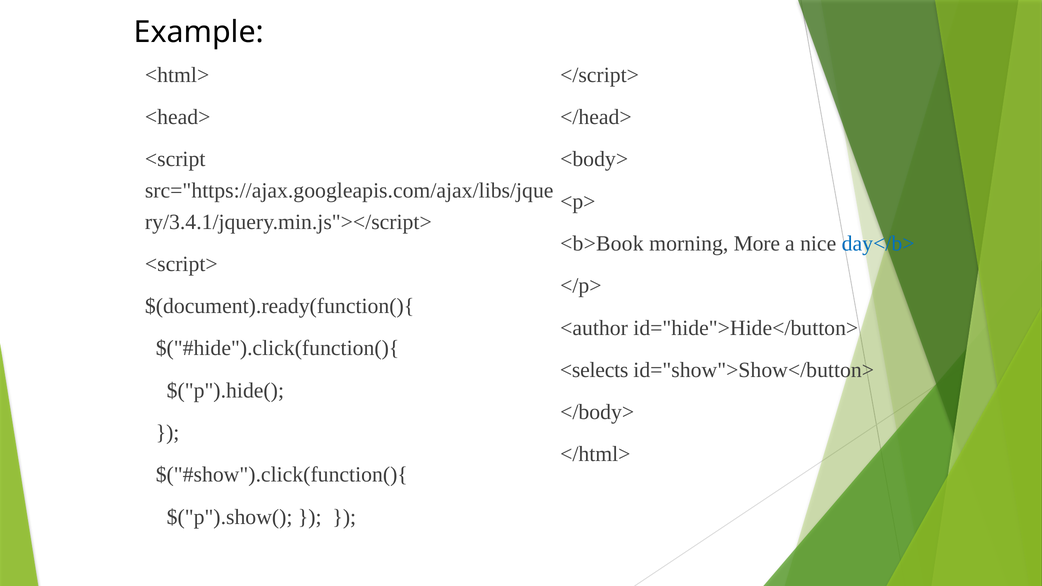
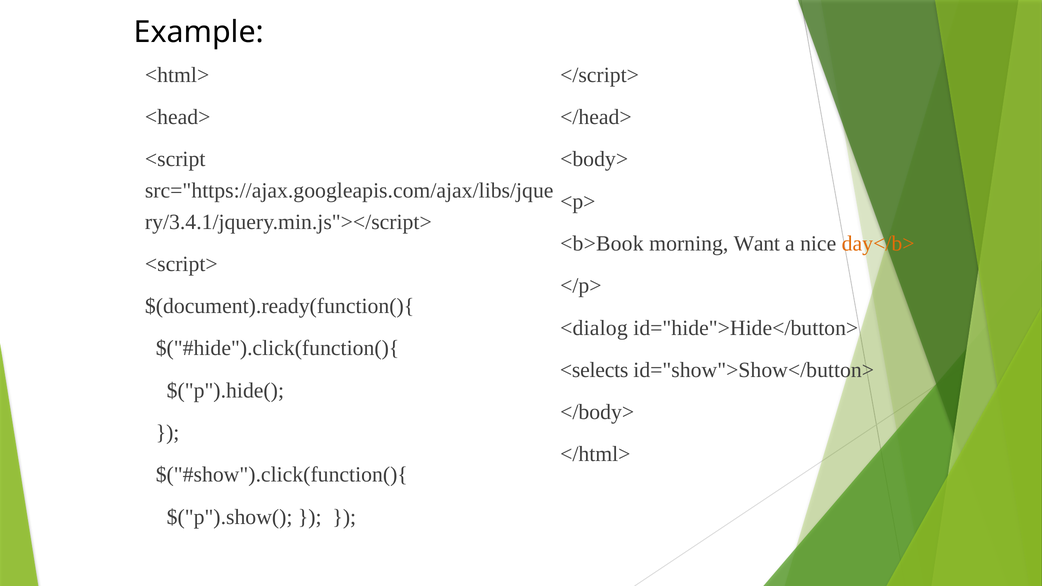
More: More -> Want
day</b> colour: blue -> orange
<author: <author -> <dialog
